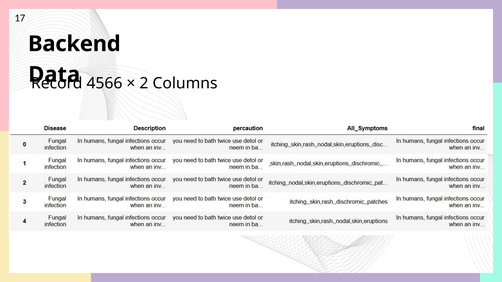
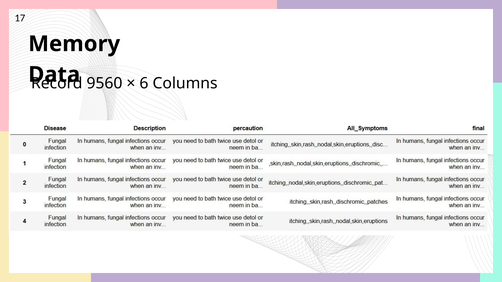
Backend: Backend -> Memory
4566: 4566 -> 9560
2: 2 -> 6
